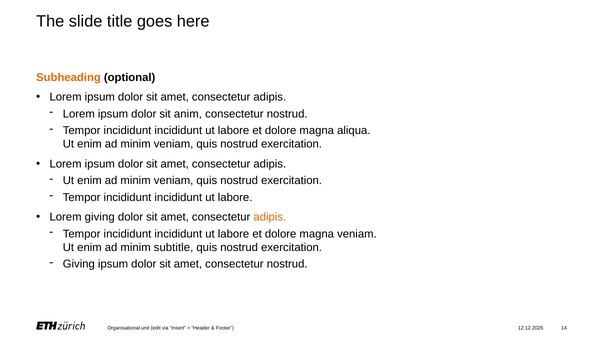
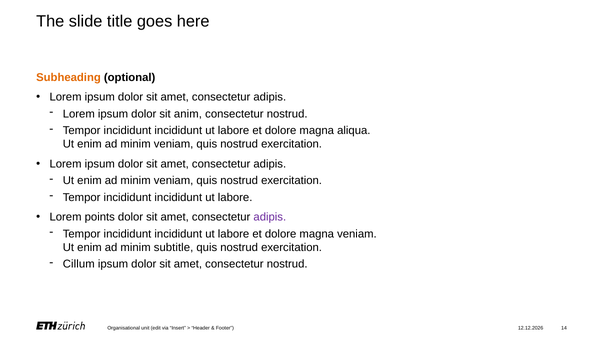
Lorem giving: giving -> points
adipis at (270, 217) colour: orange -> purple
Giving at (79, 264): Giving -> Cillum
